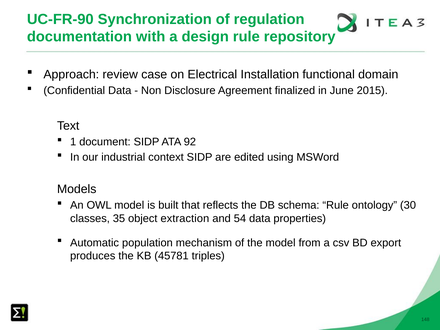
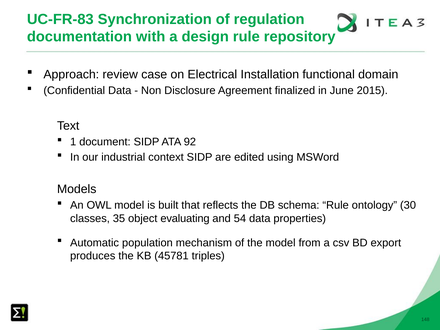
UC-FR-90: UC-FR-90 -> UC-FR-83
extraction: extraction -> evaluating
